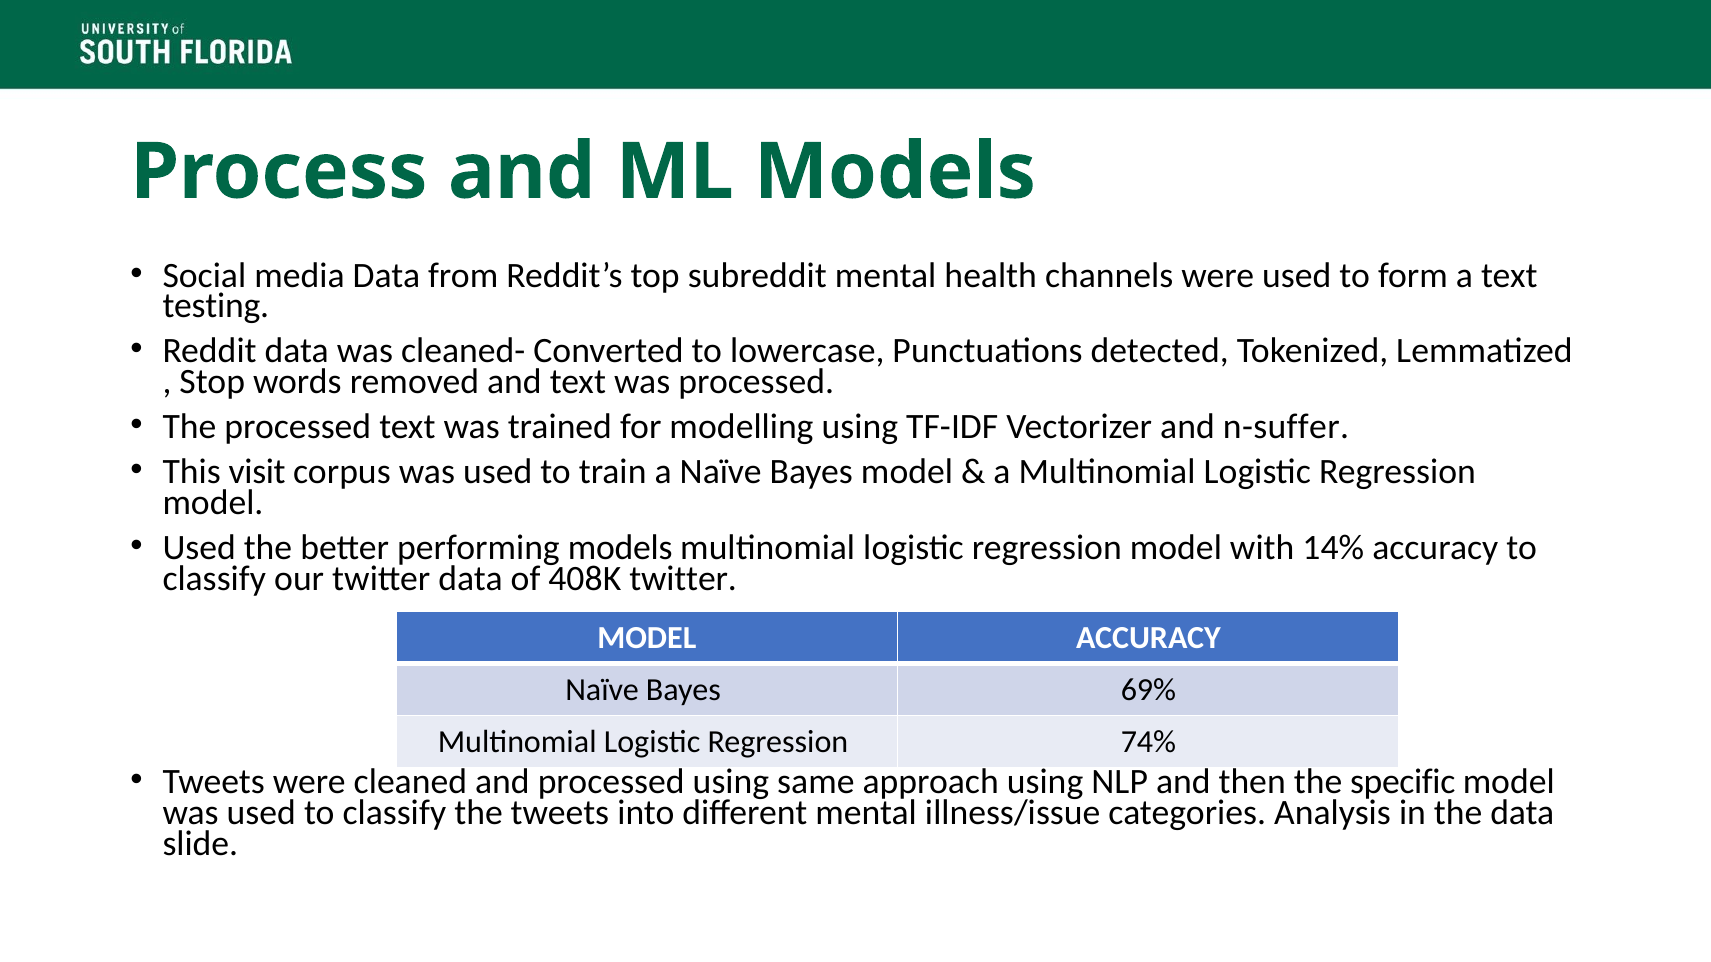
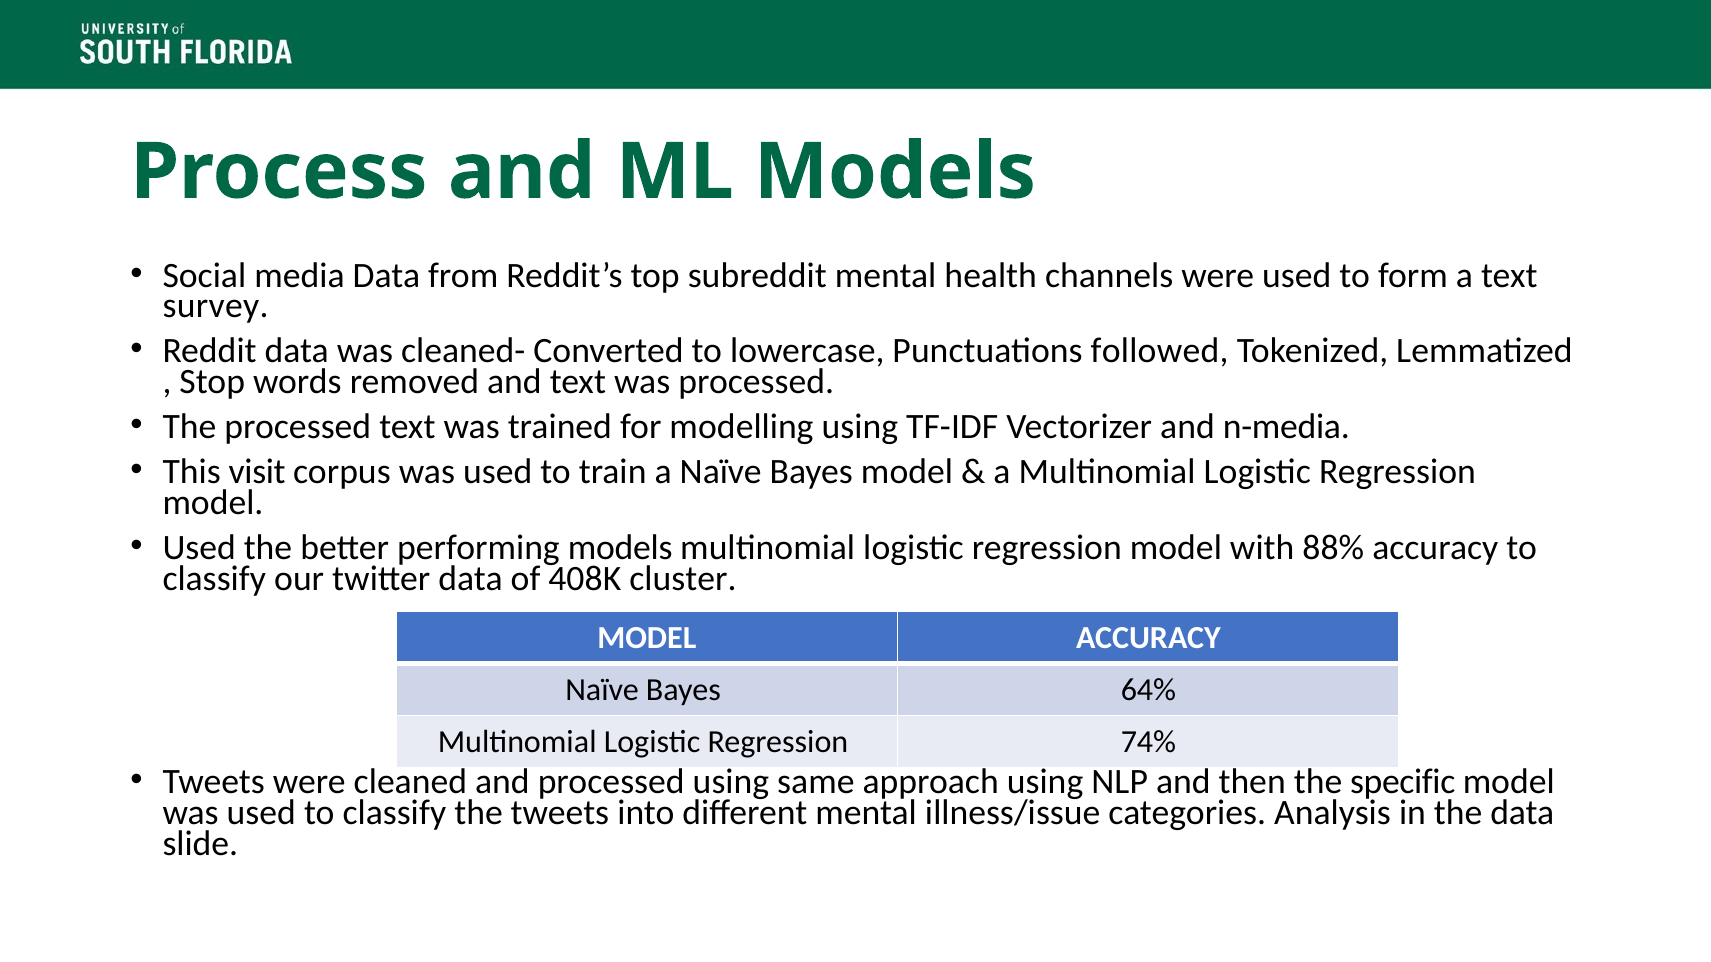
testing: testing -> survey
detected: detected -> followed
n-suffer: n-suffer -> n-media
14%: 14% -> 88%
408K twitter: twitter -> cluster
69%: 69% -> 64%
